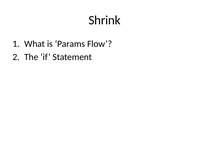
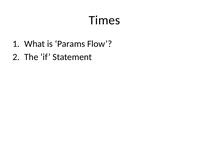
Shrink: Shrink -> Times
